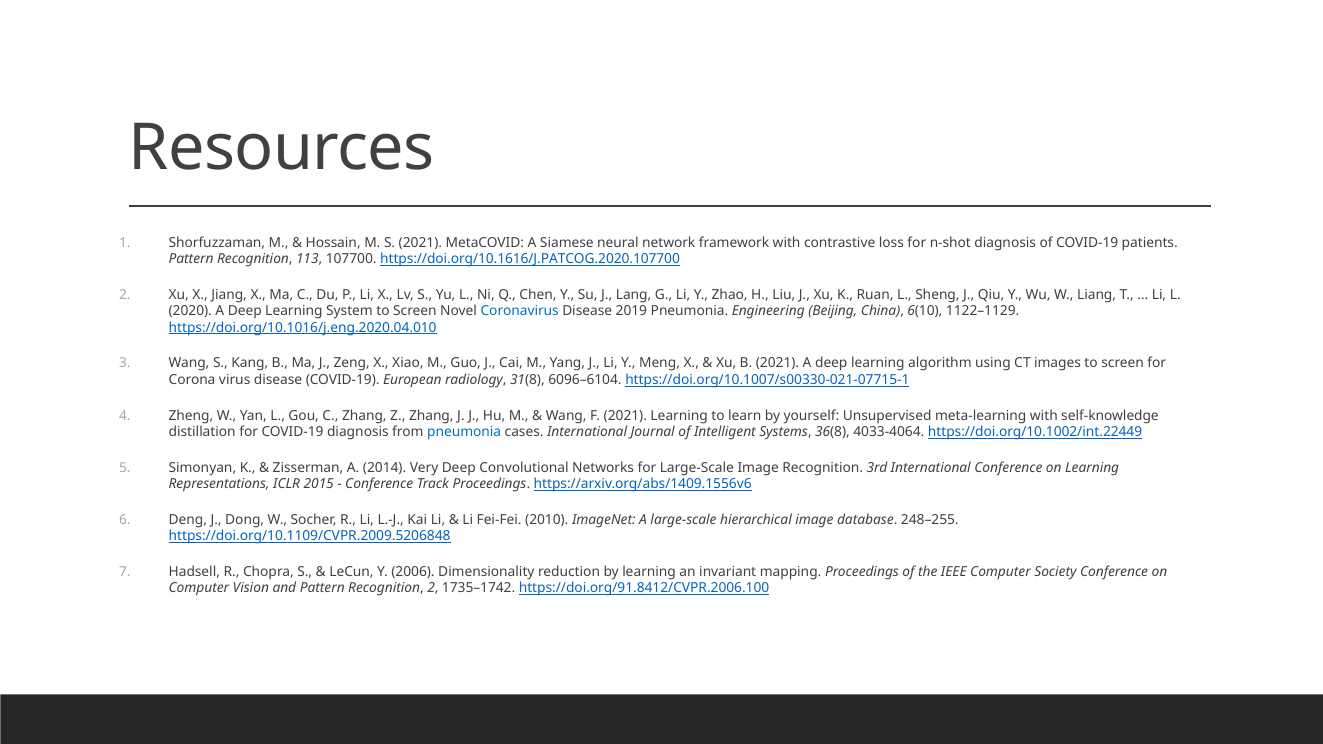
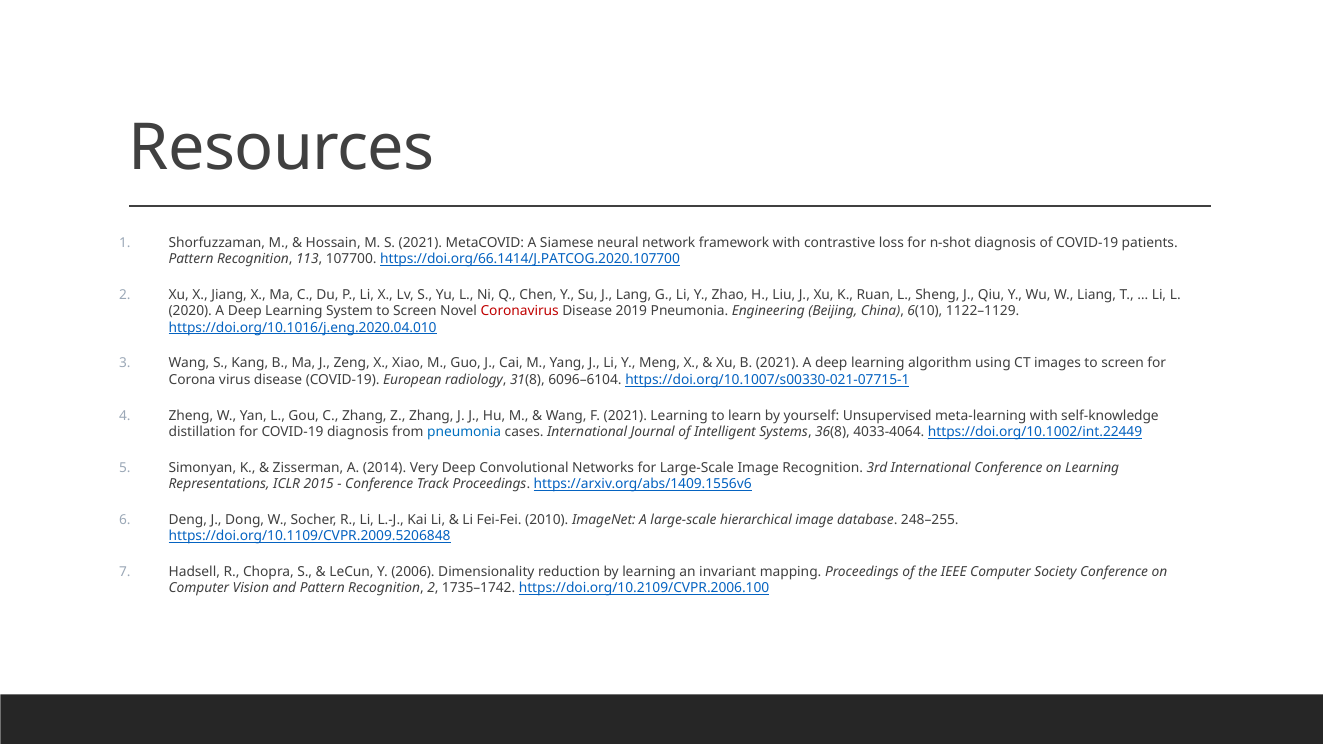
https://doi.org/10.1616/J.PATCOG.2020.107700: https://doi.org/10.1616/J.PATCOG.2020.107700 -> https://doi.org/66.1414/J.PATCOG.2020.107700
Coronavirus colour: blue -> red
https://doi.org/91.8412/CVPR.2006.100: https://doi.org/91.8412/CVPR.2006.100 -> https://doi.org/10.2109/CVPR.2006.100
